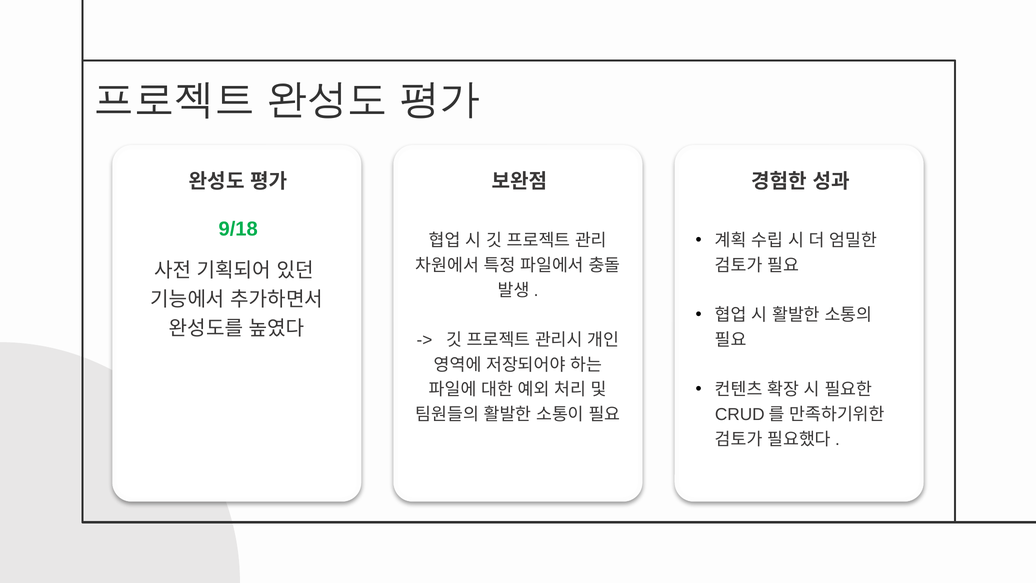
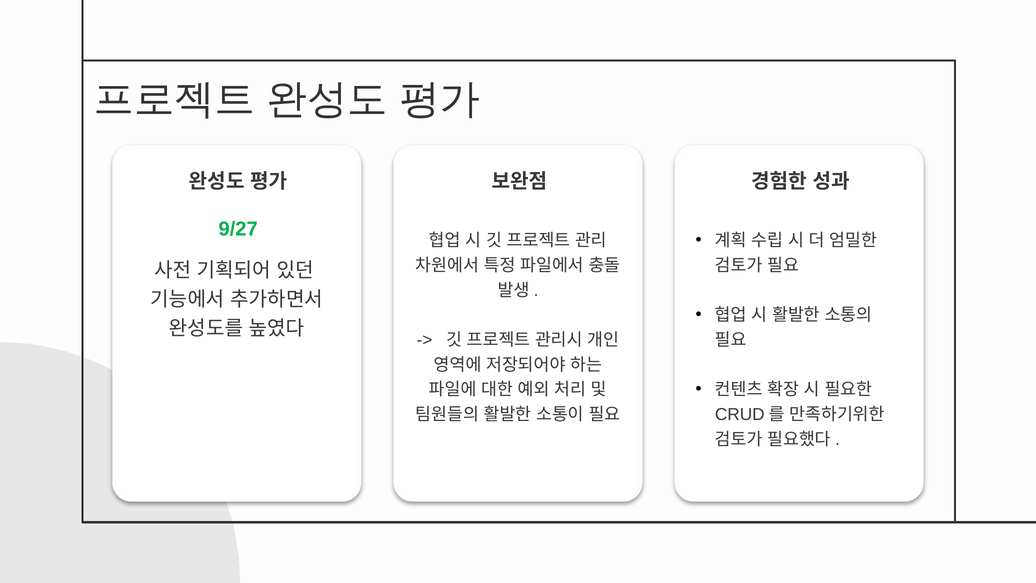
9/18: 9/18 -> 9/27
